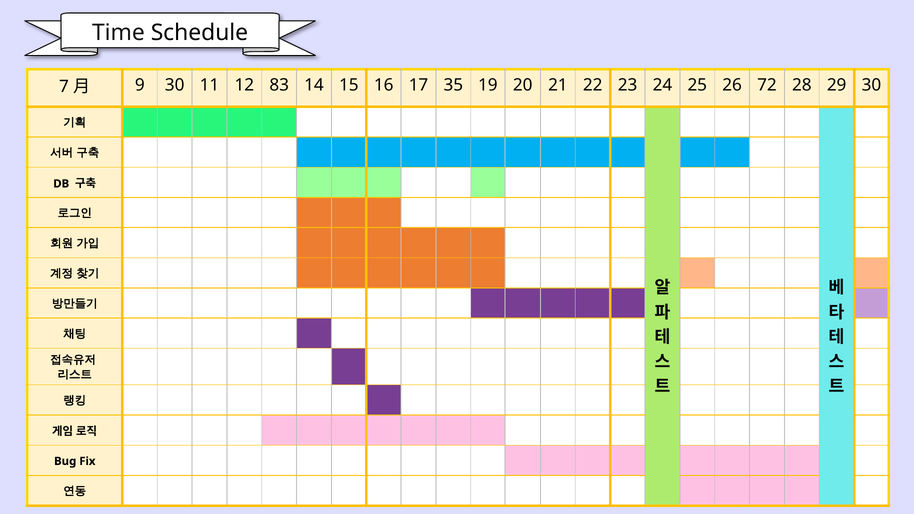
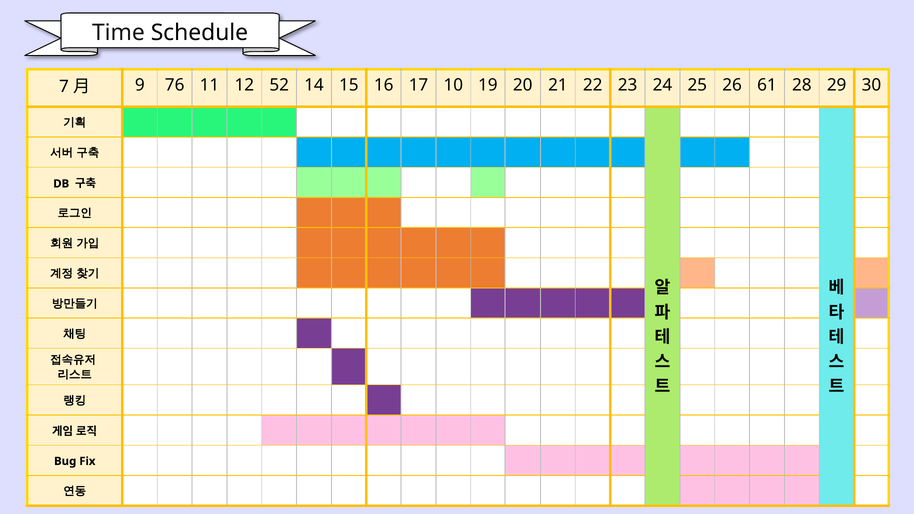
9 30: 30 -> 76
83: 83 -> 52
35: 35 -> 10
72: 72 -> 61
